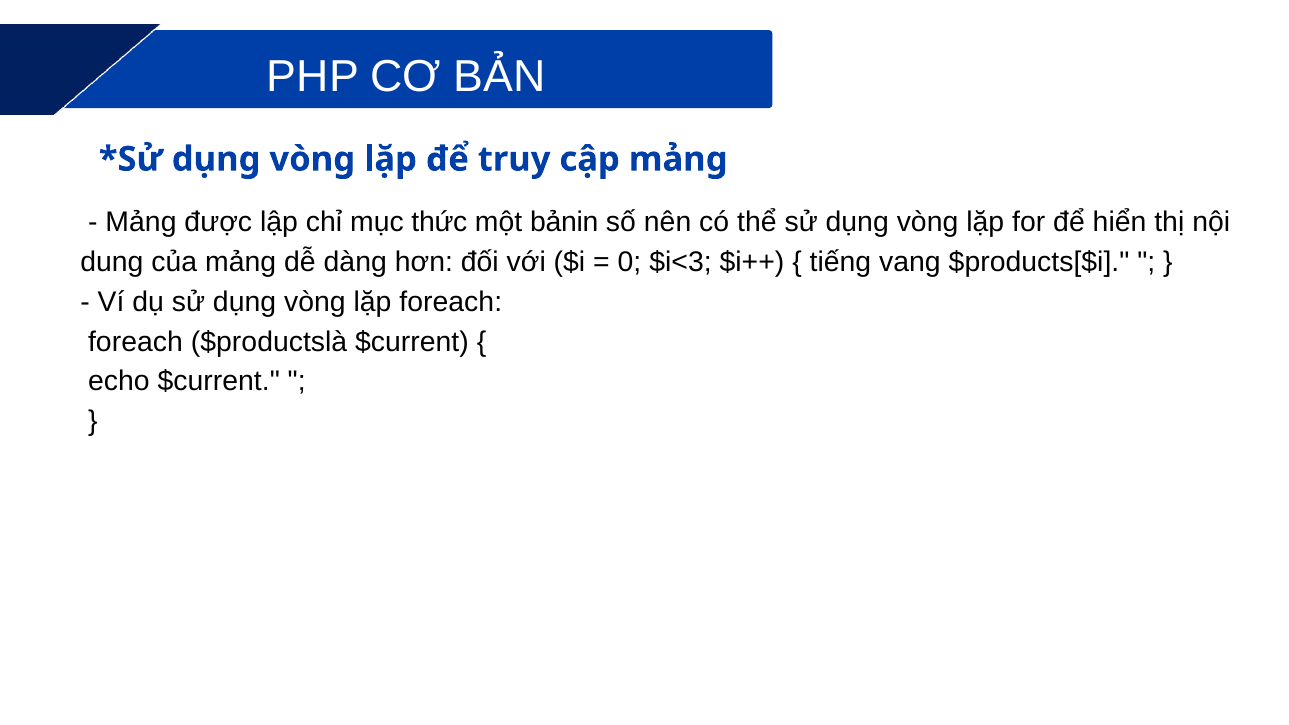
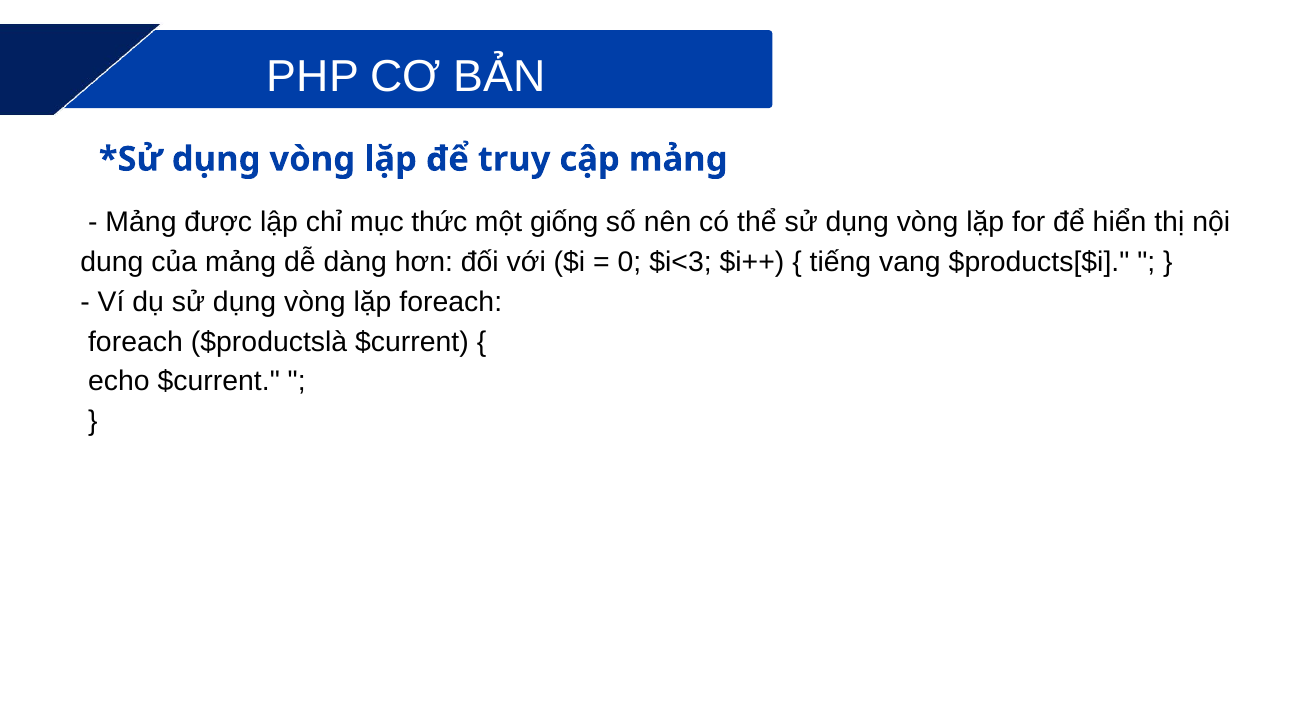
bảnin: bảnin -> giống
